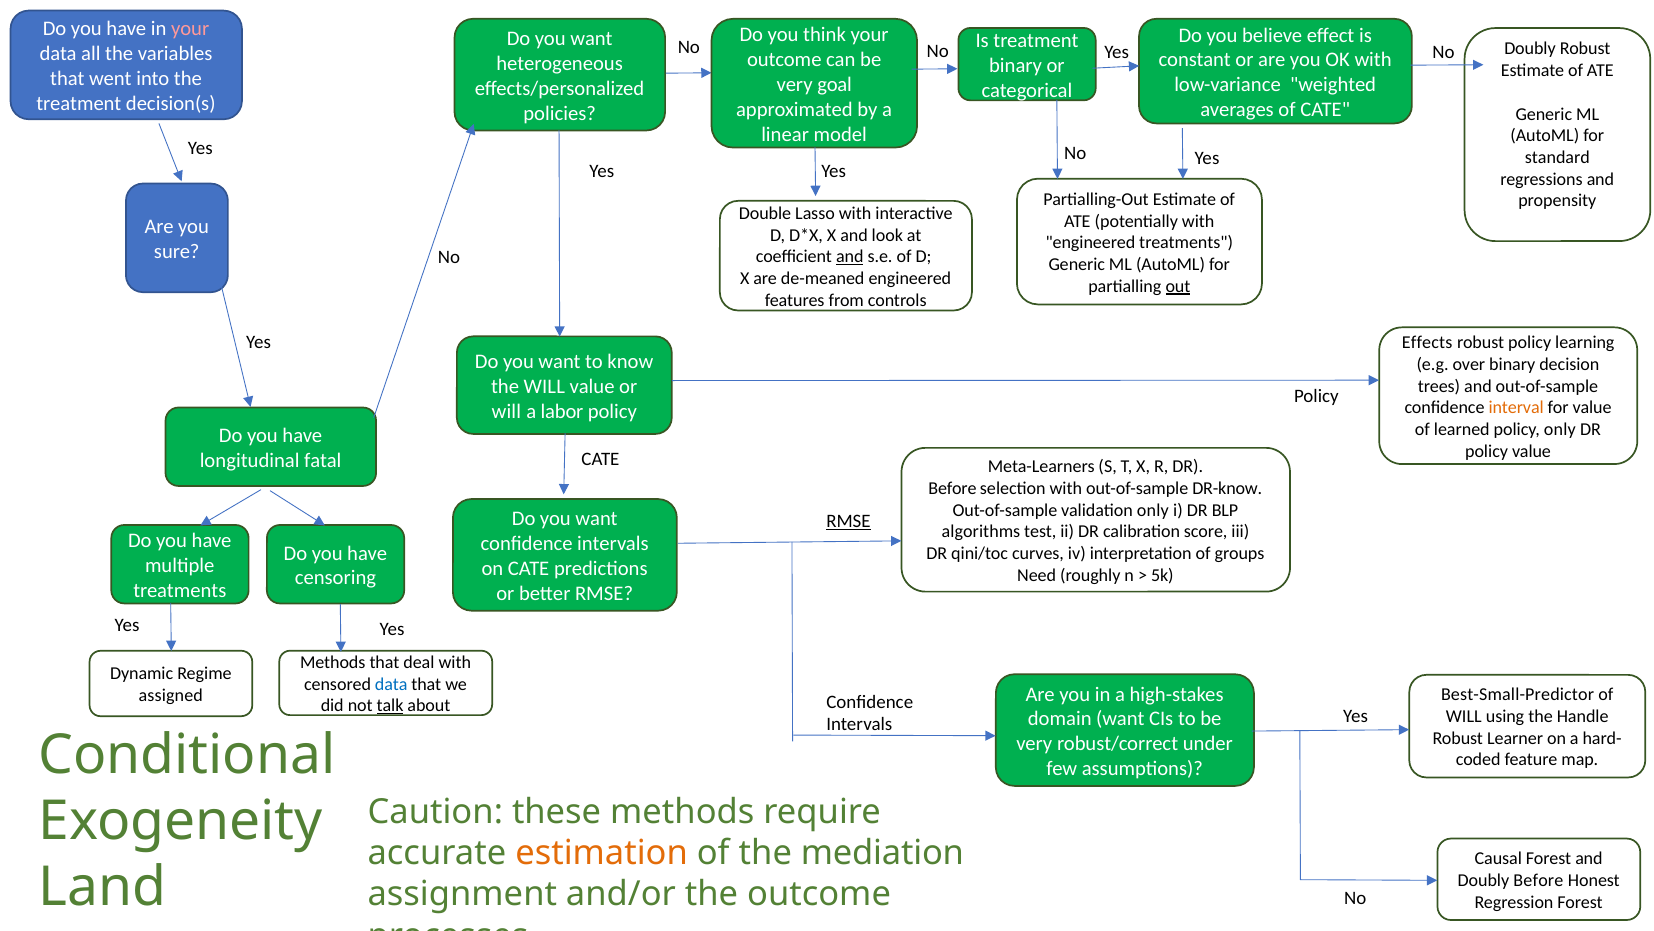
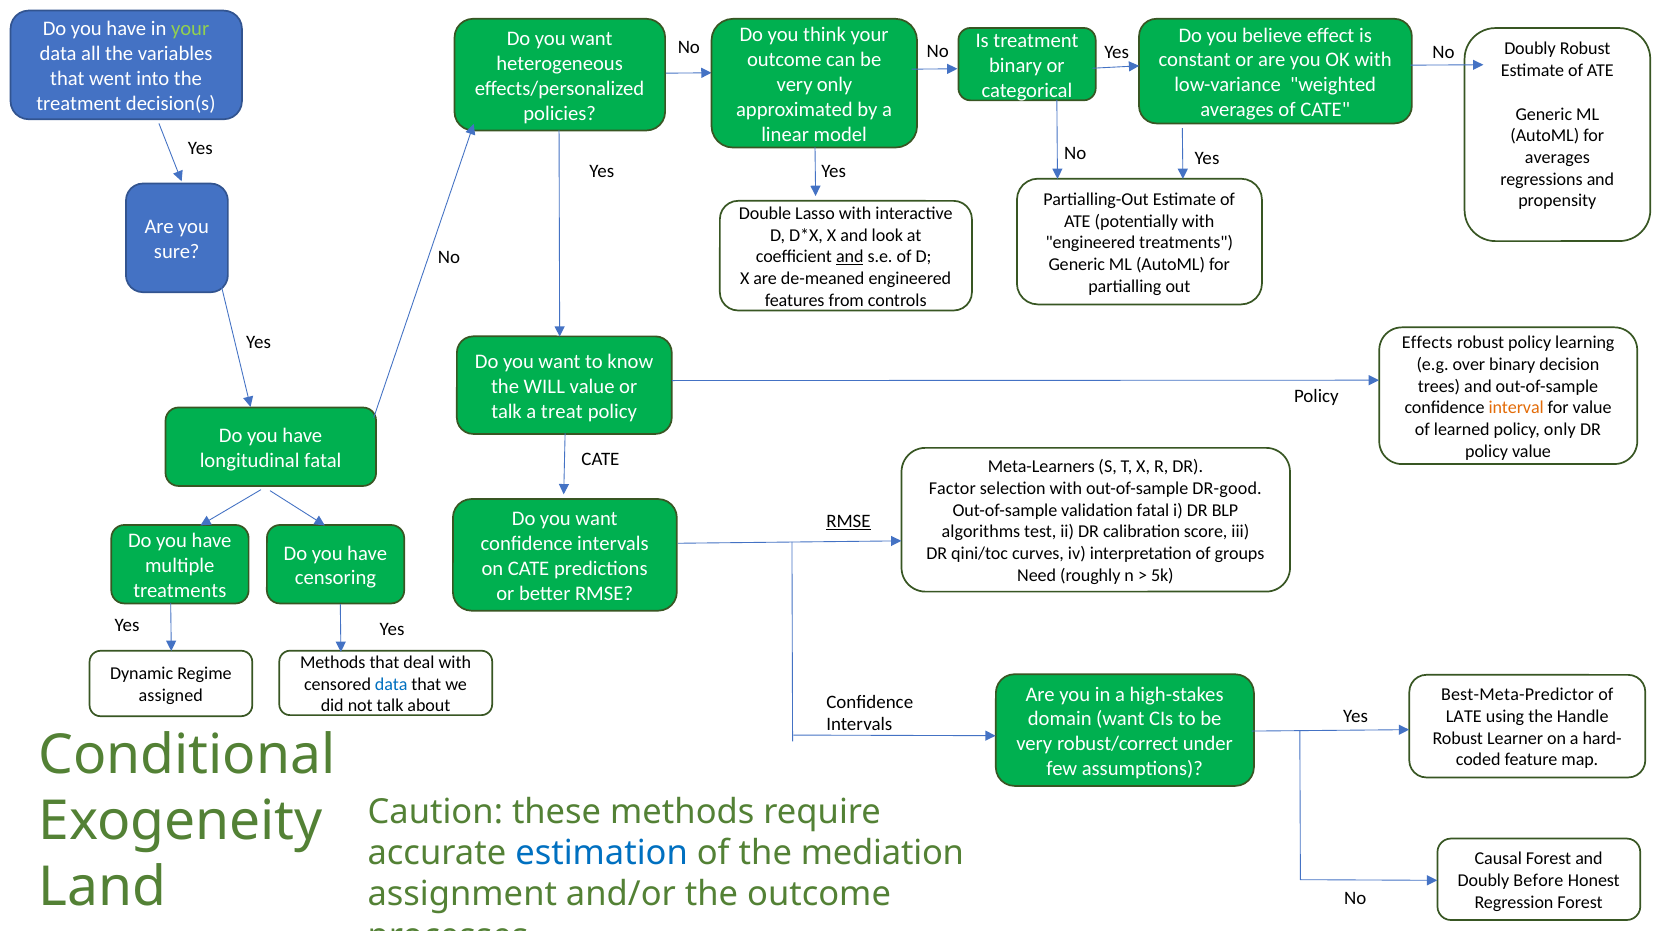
your at (190, 29) colour: pink -> light green
very goal: goal -> only
standard at (1557, 157): standard -> averages
out underline: present -> none
will at (506, 411): will -> talk
labor: labor -> treat
Before at (952, 488): Before -> Factor
DR-know: DR-know -> DR-good
validation only: only -> fatal
Best-Small-Predictor: Best-Small-Predictor -> Best-Meta-Predictor
talk at (390, 705) underline: present -> none
WILL at (1464, 716): WILL -> LATE
estimation colour: orange -> blue
